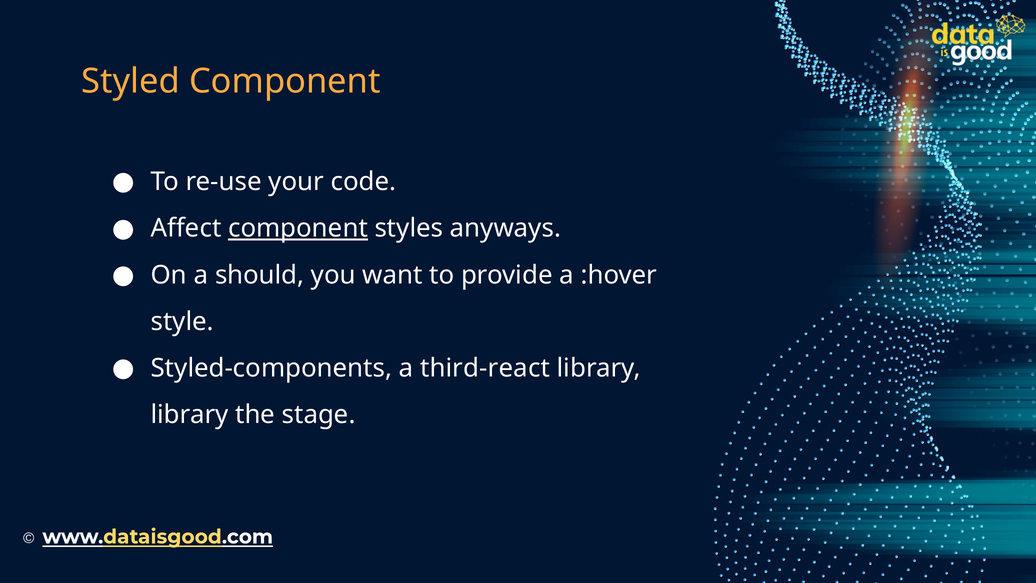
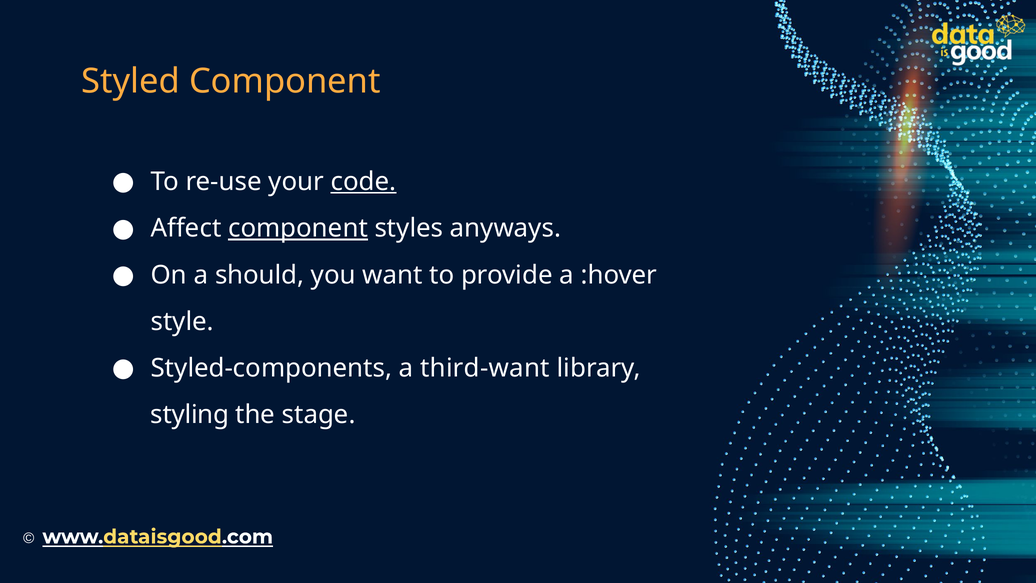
code underline: none -> present
third-react: third-react -> third-want
library at (190, 415): library -> styling
